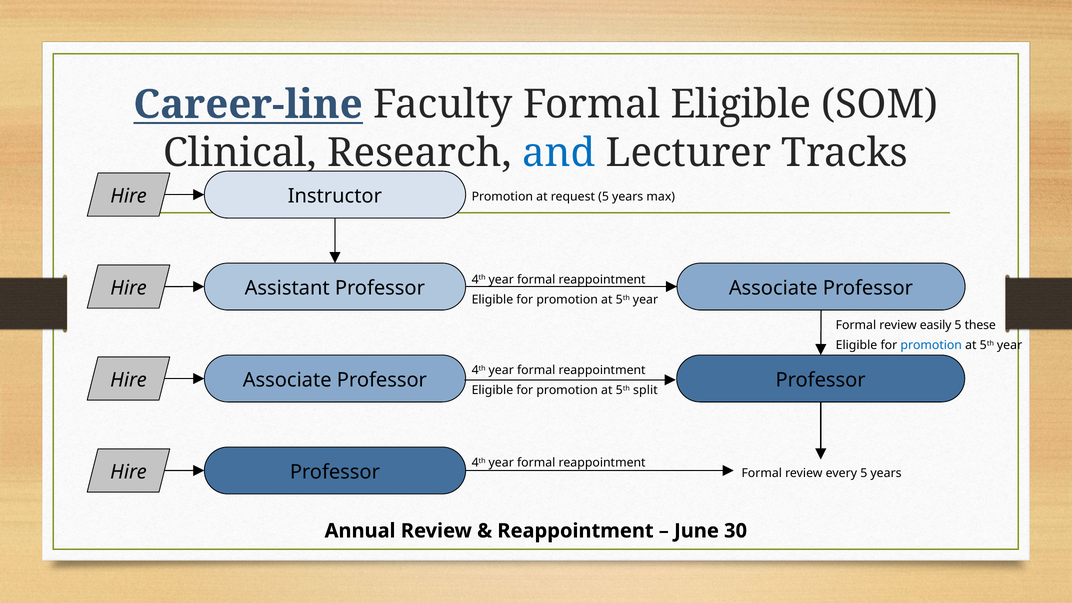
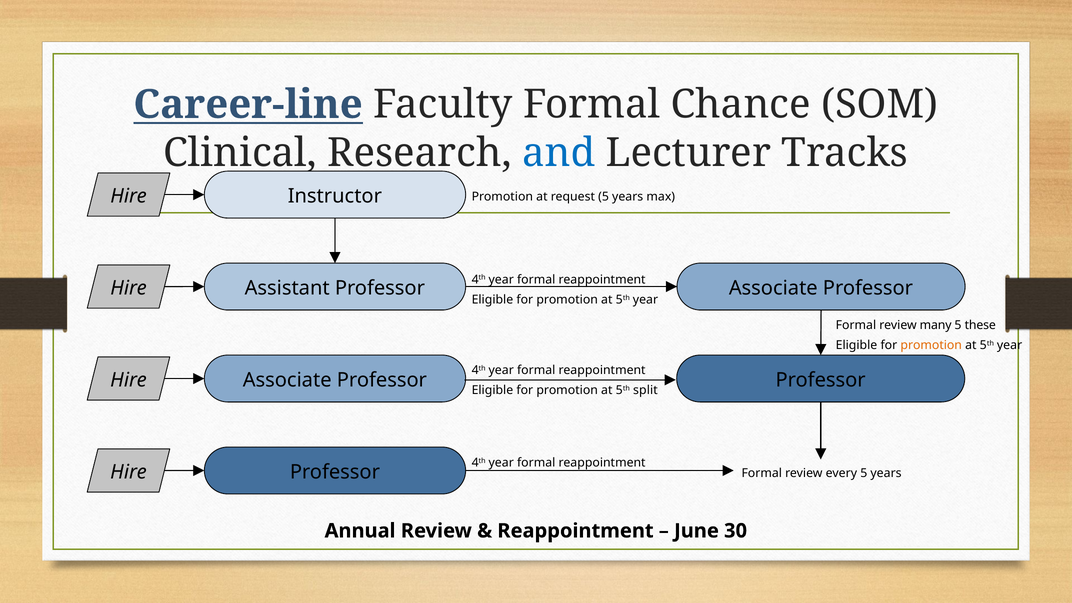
Formal Eligible: Eligible -> Chance
easily: easily -> many
promotion at (931, 345) colour: blue -> orange
